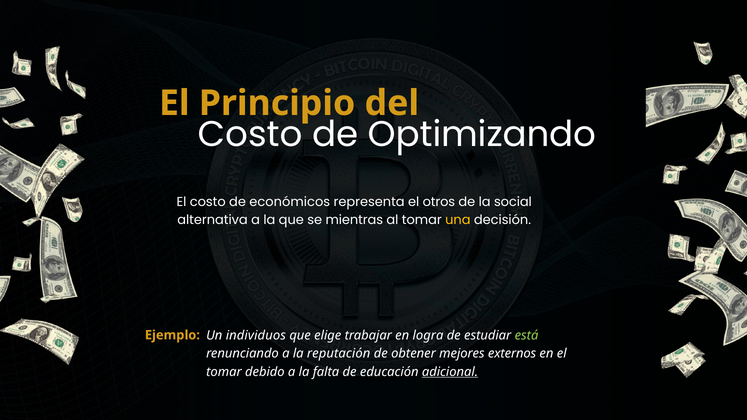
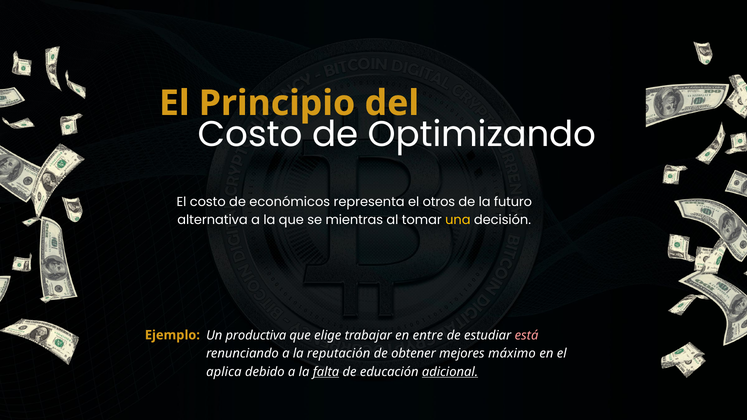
social: social -> futuro
individuos: individuos -> productiva
logra: logra -> entre
está colour: light green -> pink
externos: externos -> máximo
tomar at (224, 372): tomar -> aplica
falta underline: none -> present
